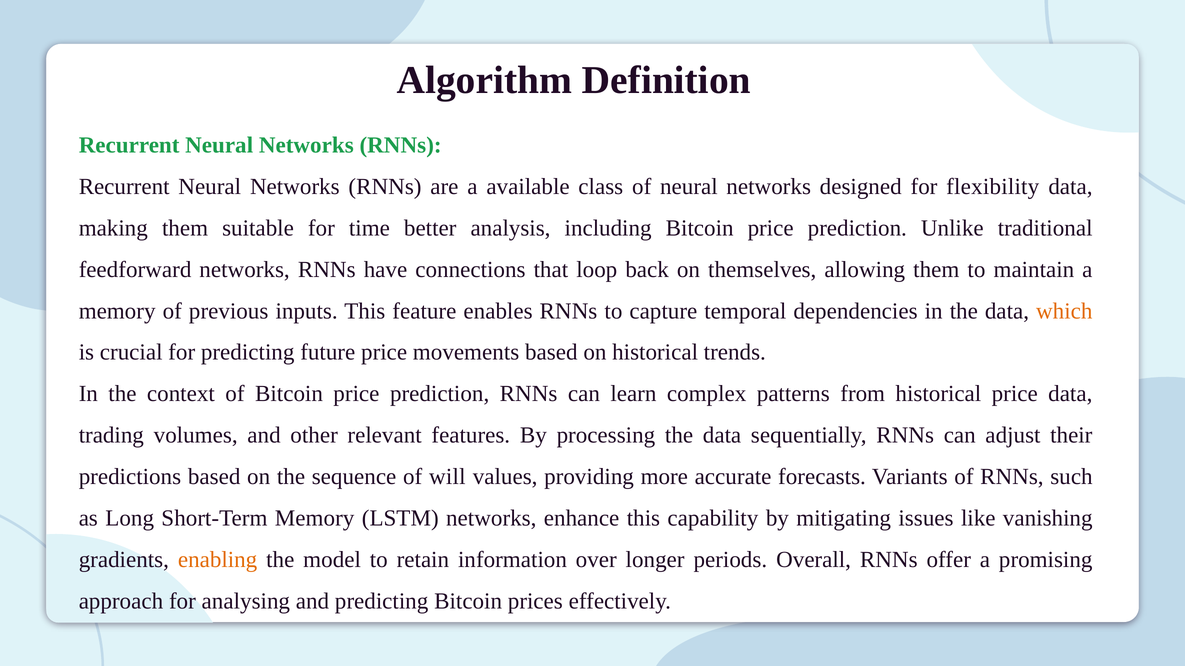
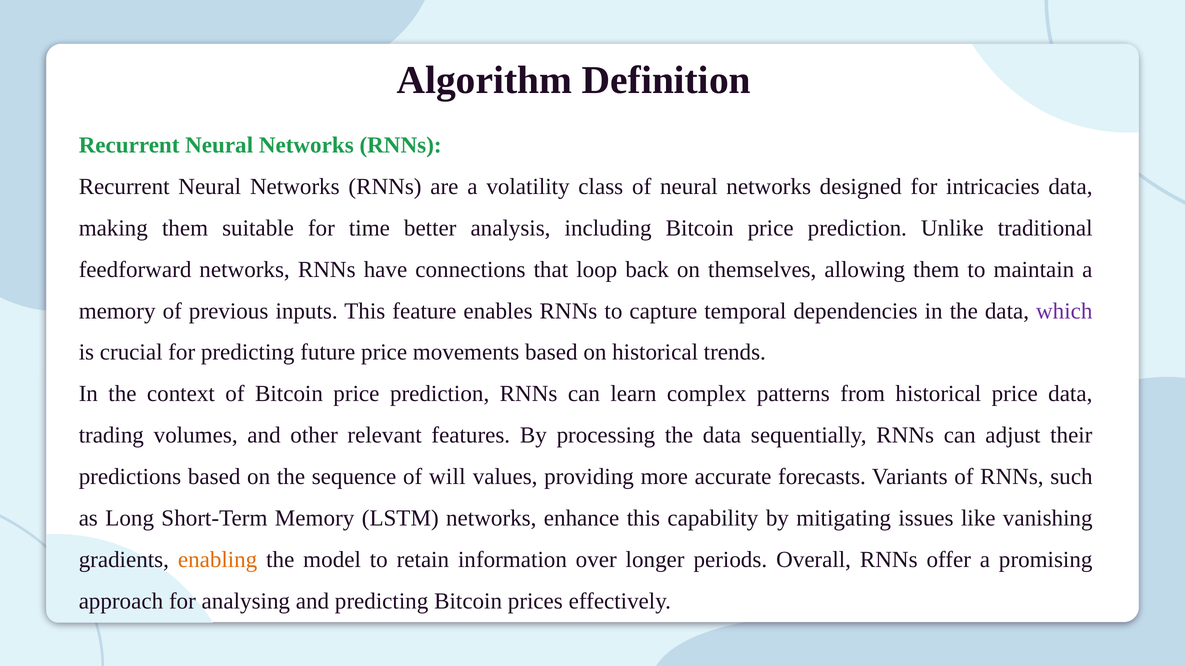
available: available -> volatility
flexibility: flexibility -> intricacies
which colour: orange -> purple
